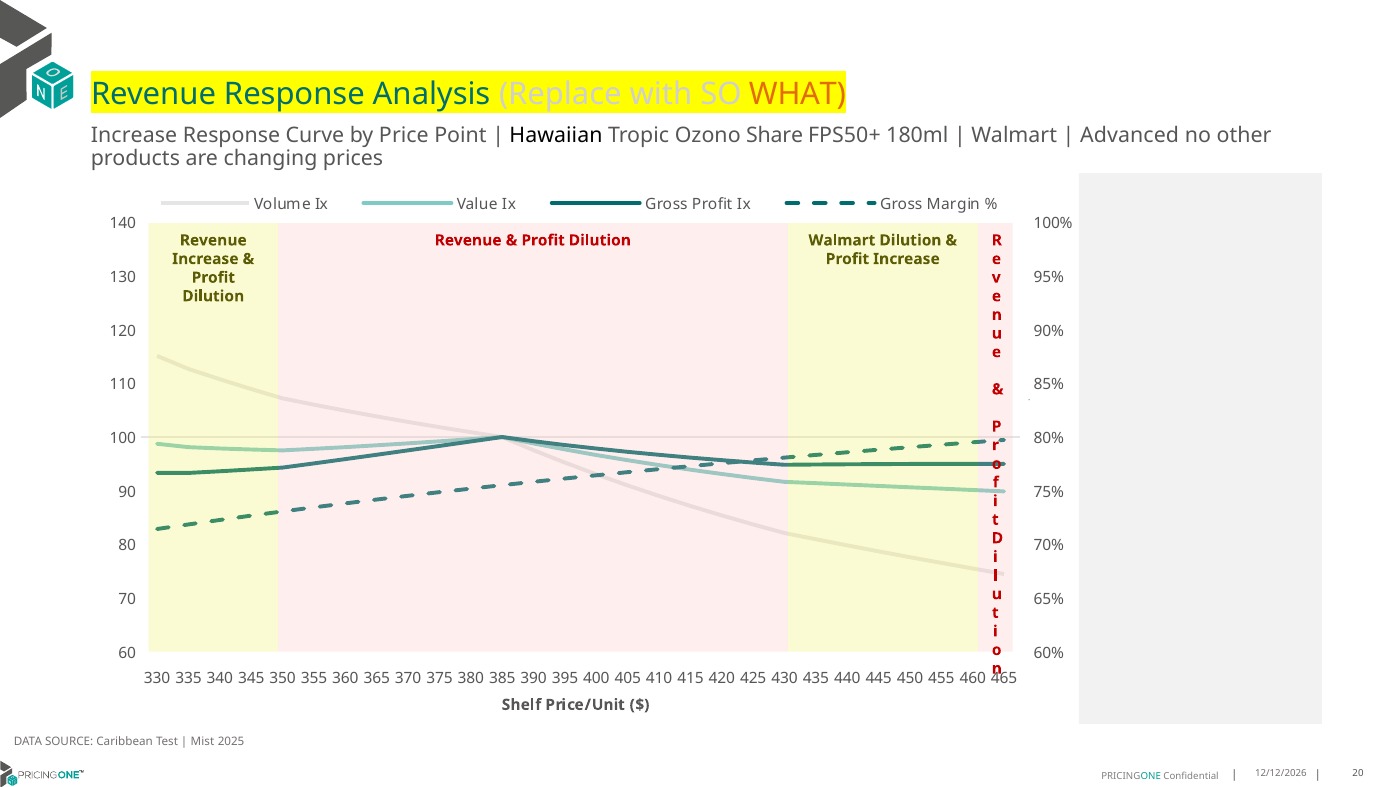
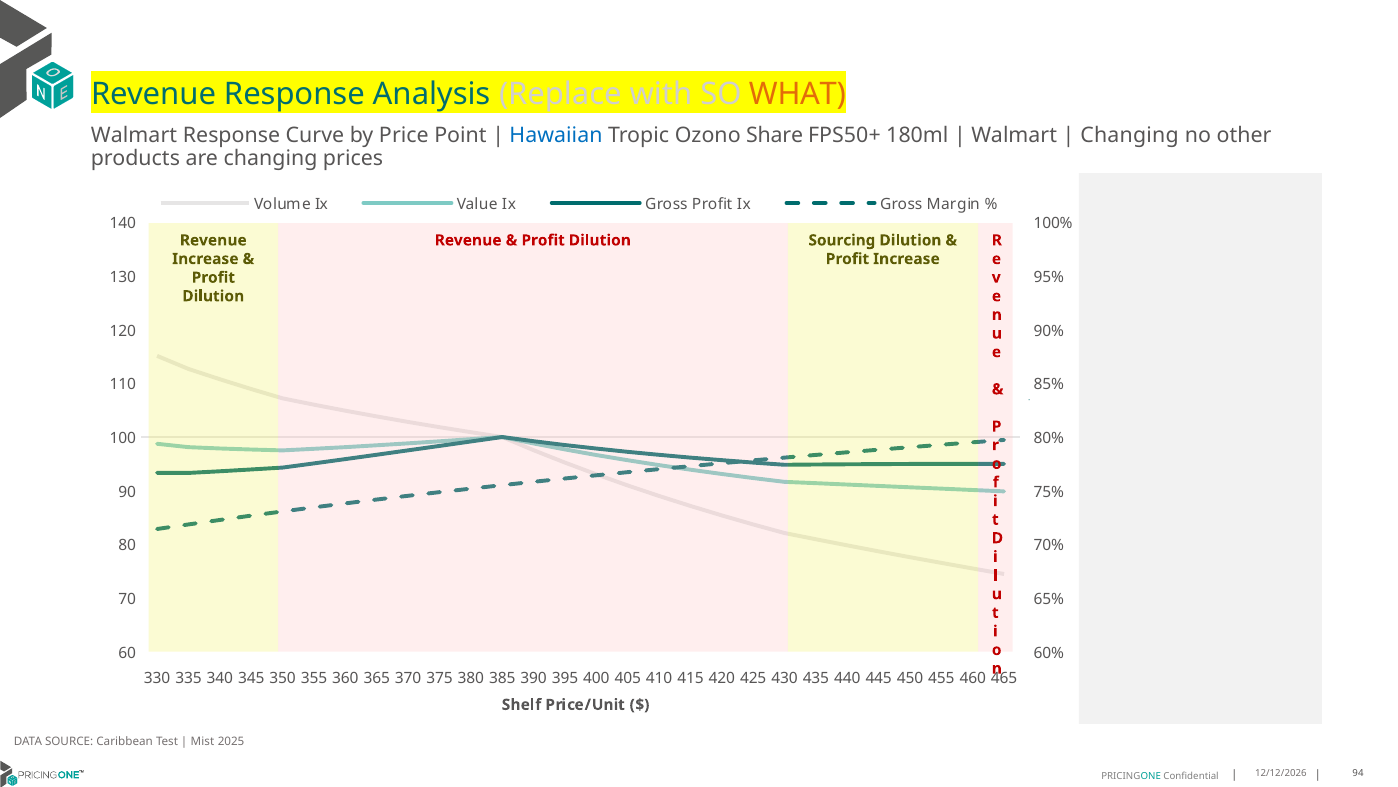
Increase at (134, 135): Increase -> Walmart
Hawaiian colour: black -> blue
Advanced at (1130, 135): Advanced -> Changing
Dilution Walmart: Walmart -> Sourcing
20: 20 -> 94
